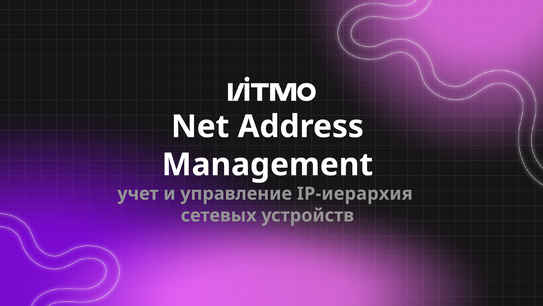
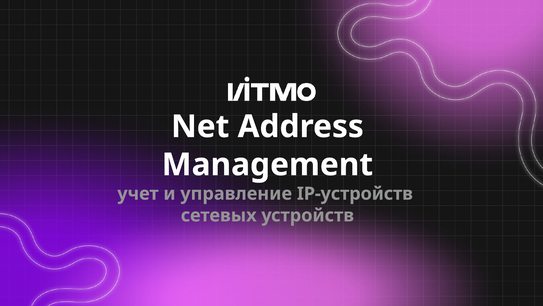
IP-иерархия: IP-иерархия -> IP-устройств
